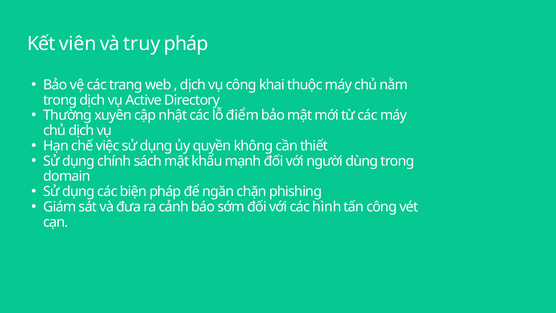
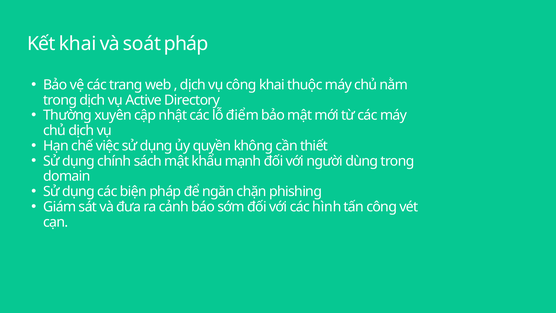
Kết viên: viên -> khai
truy: truy -> soát
